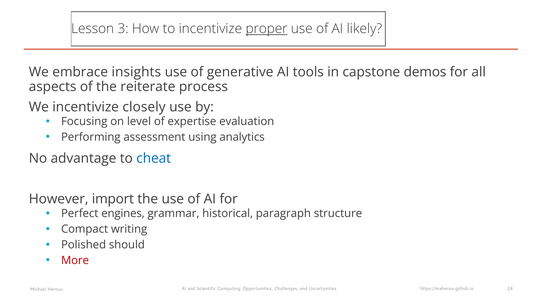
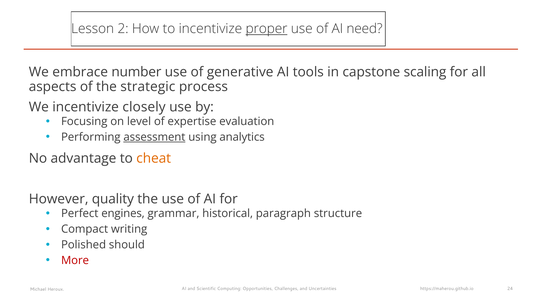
3: 3 -> 2
likely: likely -> need
insights: insights -> number
demos: demos -> scaling
reiterate: reiterate -> strategic
assessment underline: none -> present
cheat colour: blue -> orange
import: import -> quality
